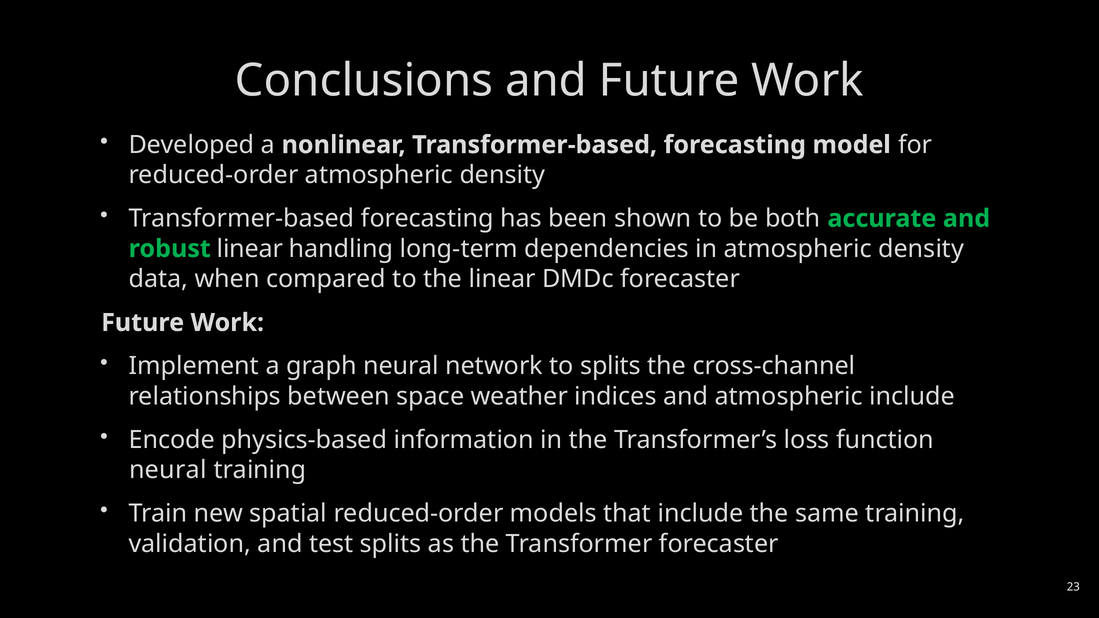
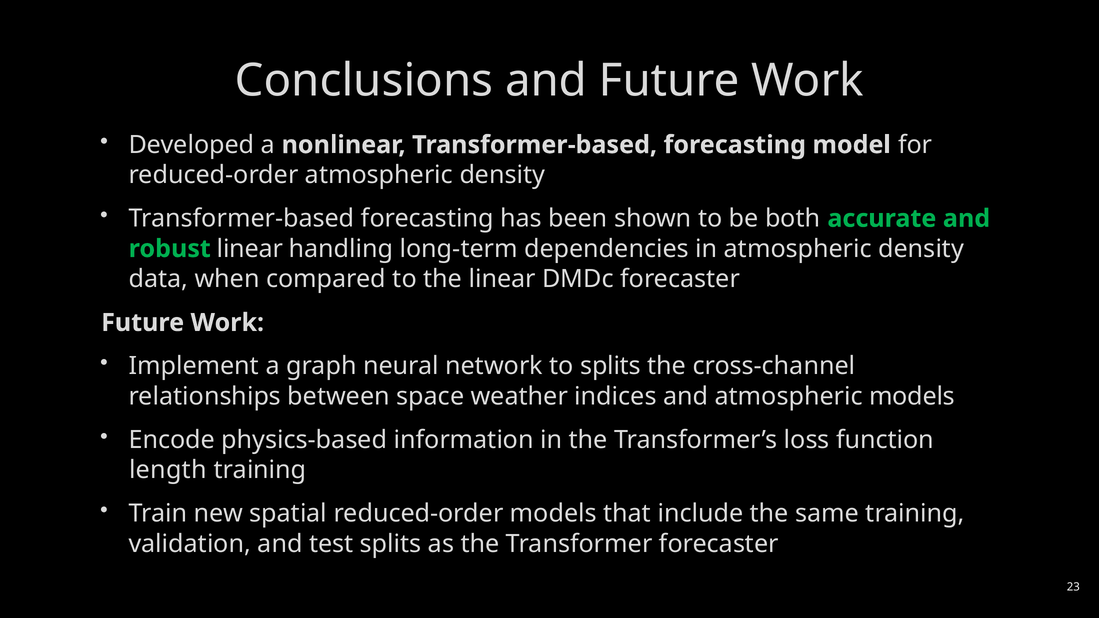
atmospheric include: include -> models
neural at (168, 470): neural -> length
